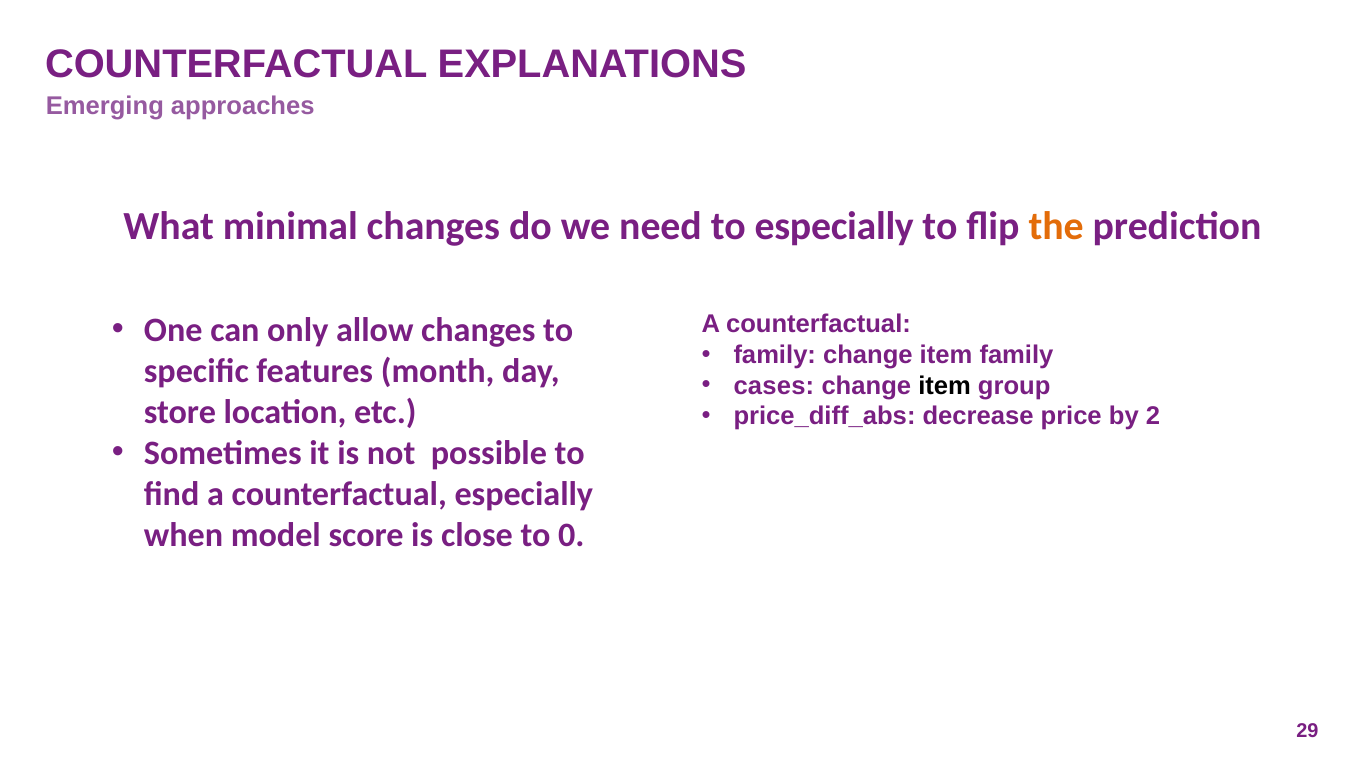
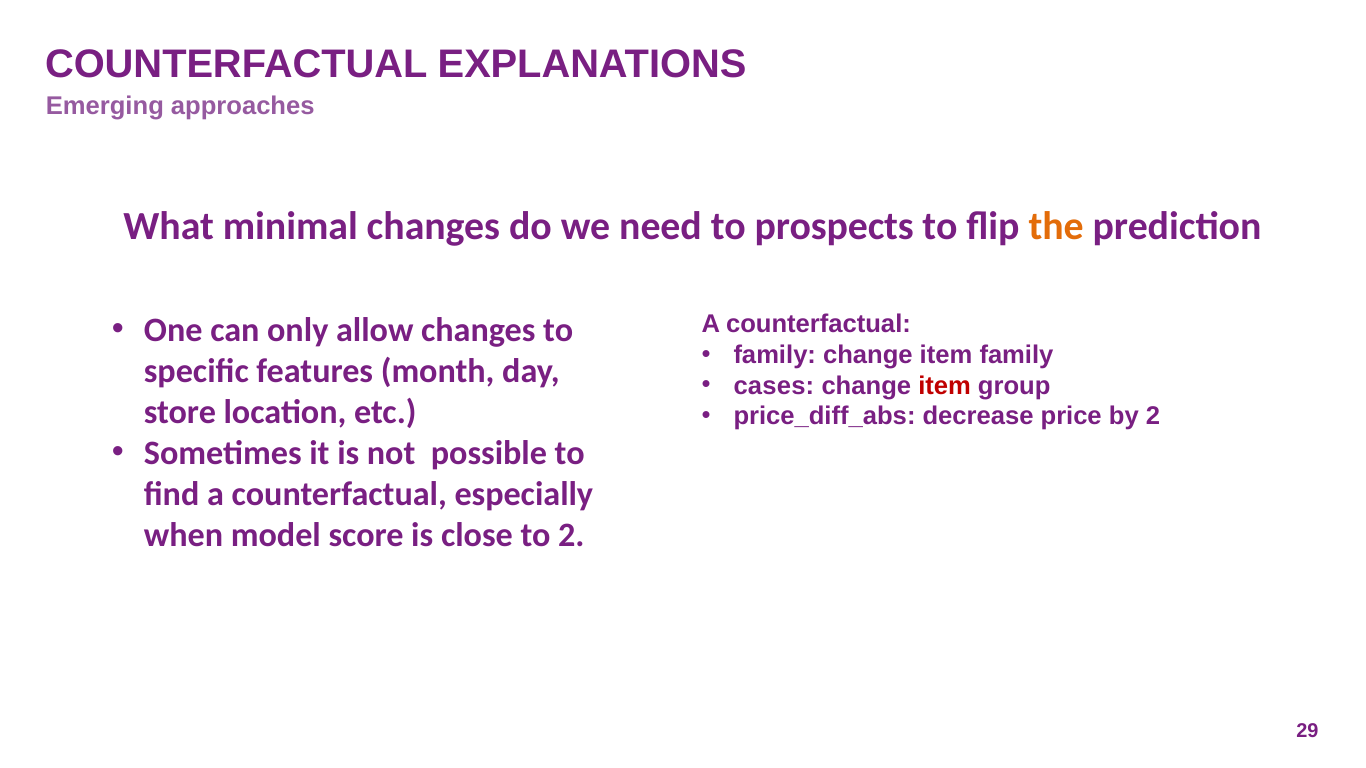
to especially: especially -> prospects
item at (945, 386) colour: black -> red
to 0: 0 -> 2
